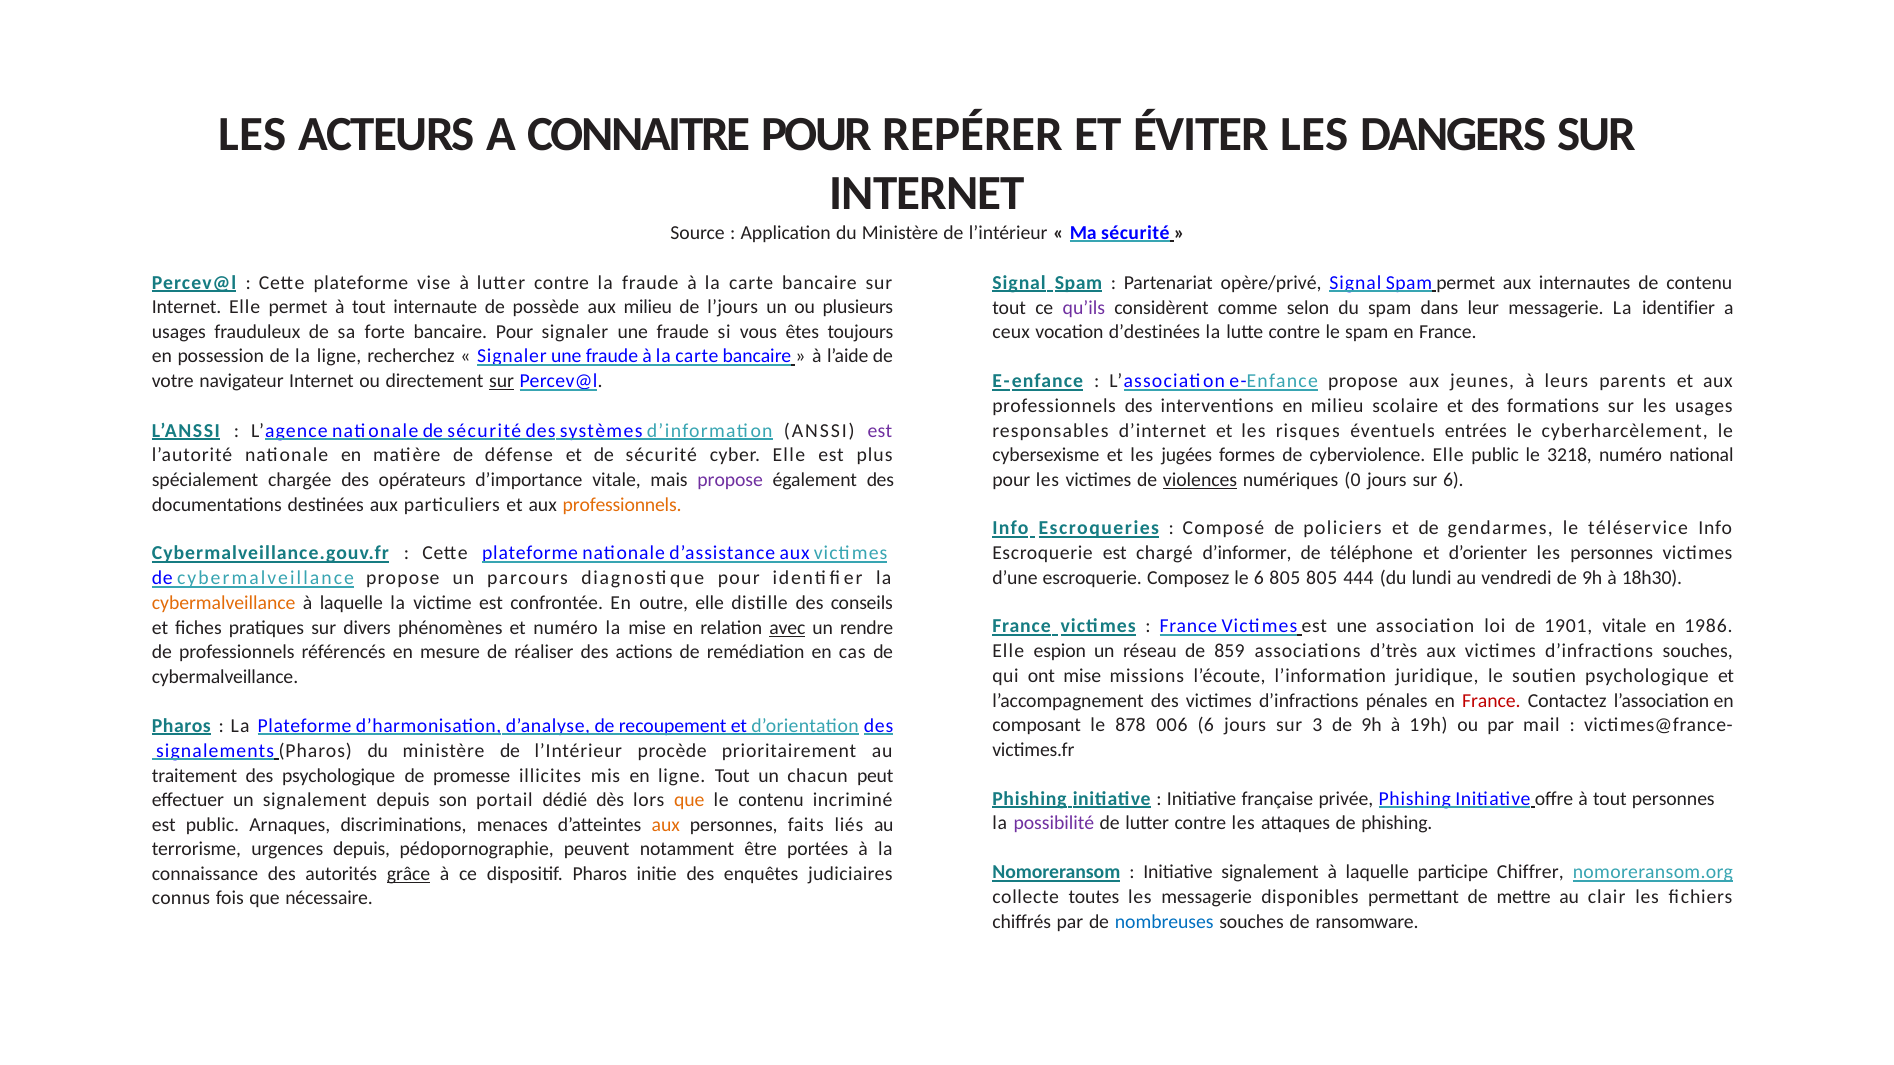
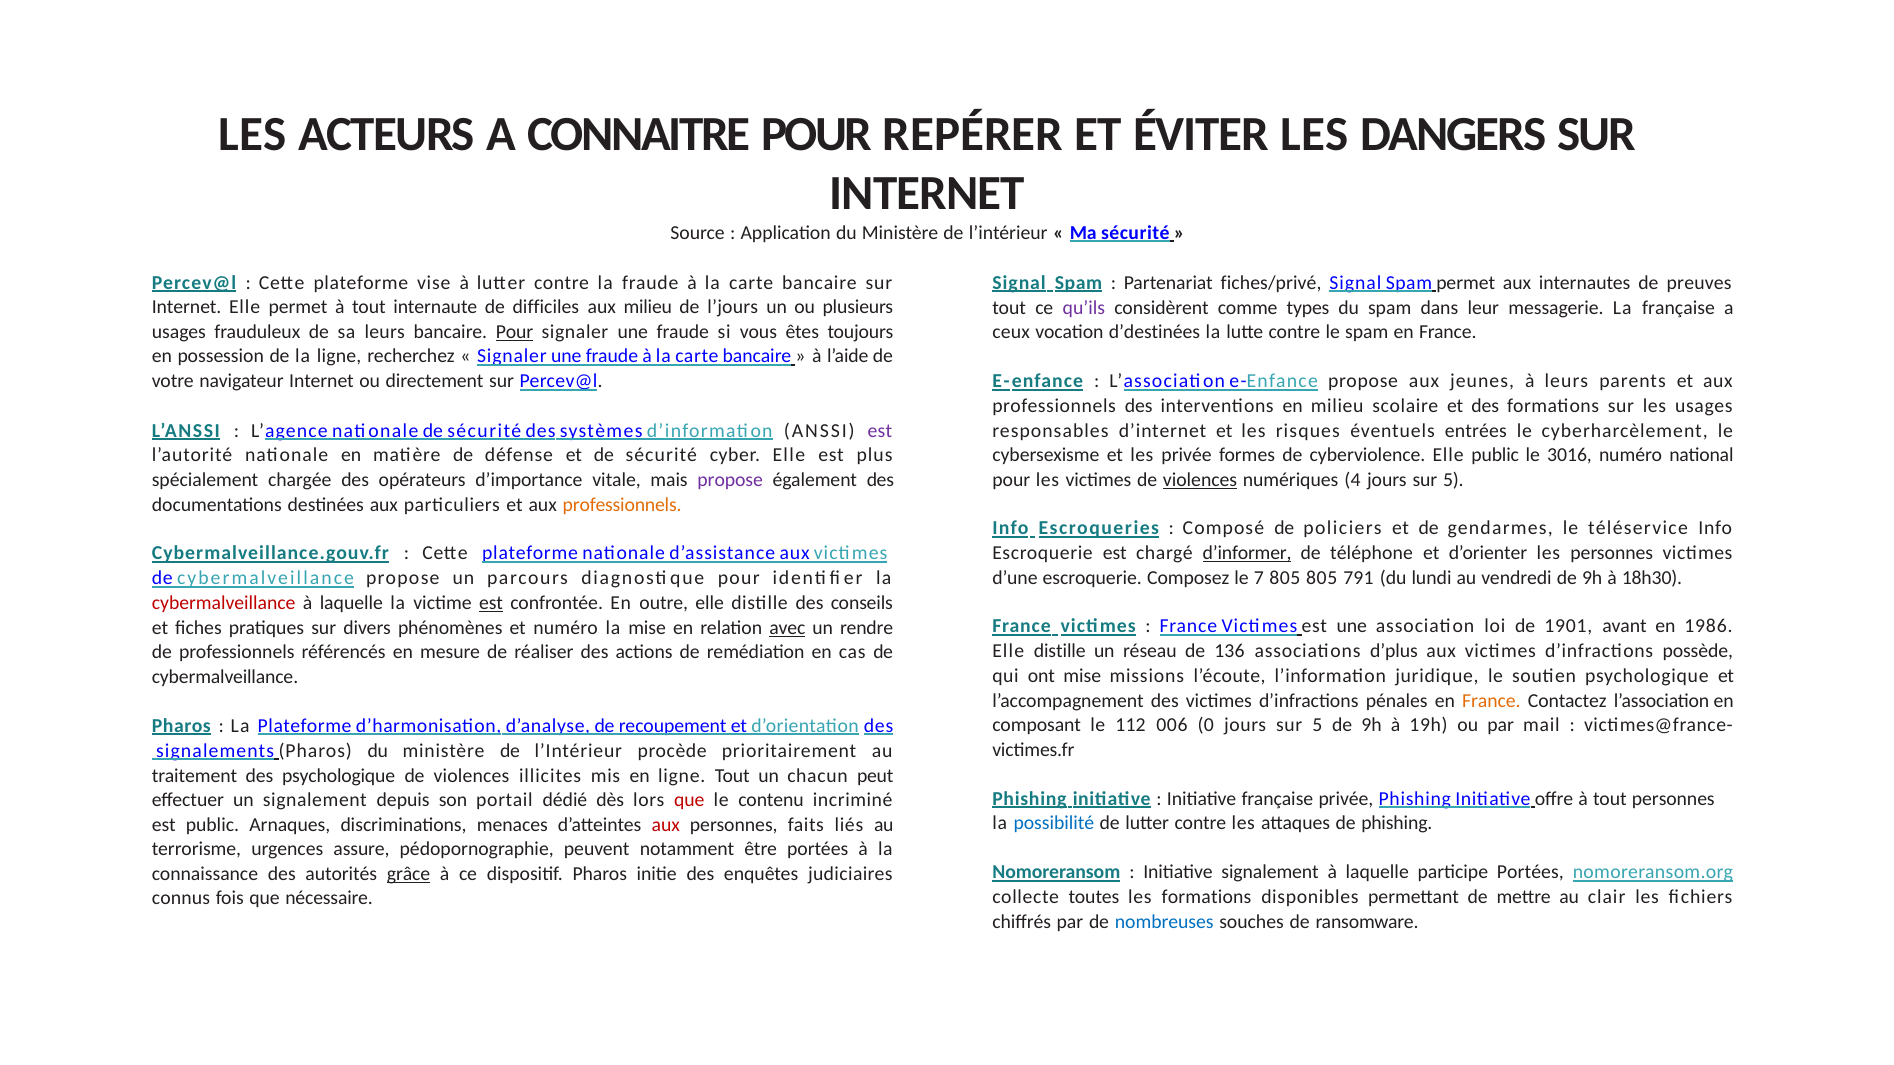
opère/privé: opère/privé -> fiches/privé
de contenu: contenu -> preuves
possède: possède -> difficiles
selon: selon -> types
La identifier: identifier -> française
sa forte: forte -> leurs
Pour at (514, 332) underline: none -> present
sur at (502, 382) underline: present -> none
les jugées: jugées -> privée
3218: 3218 -> 3016
0: 0 -> 4
6 at (1453, 480): 6 -> 5
d’informer underline: none -> present
le 6: 6 -> 7
444: 444 -> 791
cybermalveillance at (224, 603) colour: orange -> red
est at (491, 603) underline: none -> present
1901 vitale: vitale -> avant
espion at (1060, 652): espion -> distille
859: 859 -> 136
d’très: d’très -> d’plus
d’infractions souches: souches -> possède
France at (1491, 701) colour: red -> orange
878: 878 -> 112
006 6: 6 -> 0
3 at (1317, 725): 3 -> 5
promesse at (472, 776): promesse -> violences
que at (689, 800) colour: orange -> red
possibilité colour: purple -> blue
aux at (666, 825) colour: orange -> red
urgences depuis: depuis -> assure
participe Chiffrer: Chiffrer -> Portées
les messagerie: messagerie -> formations
